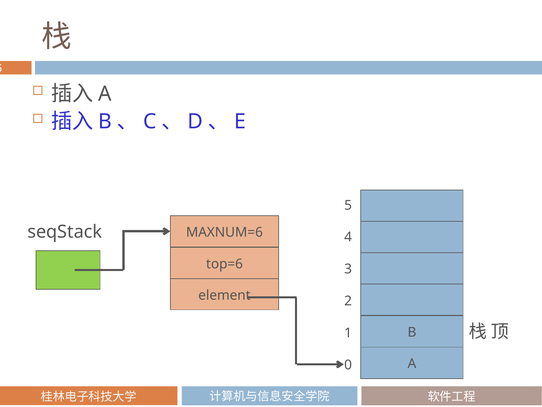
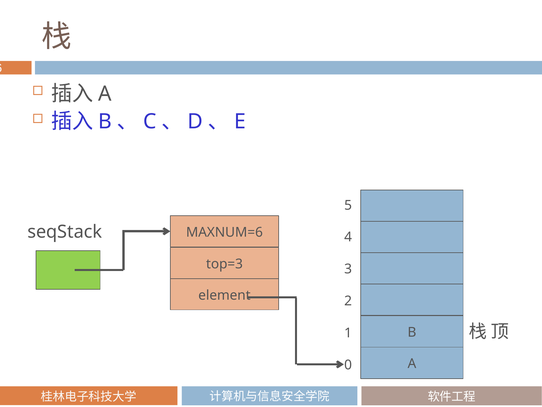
top=6: top=6 -> top=3
